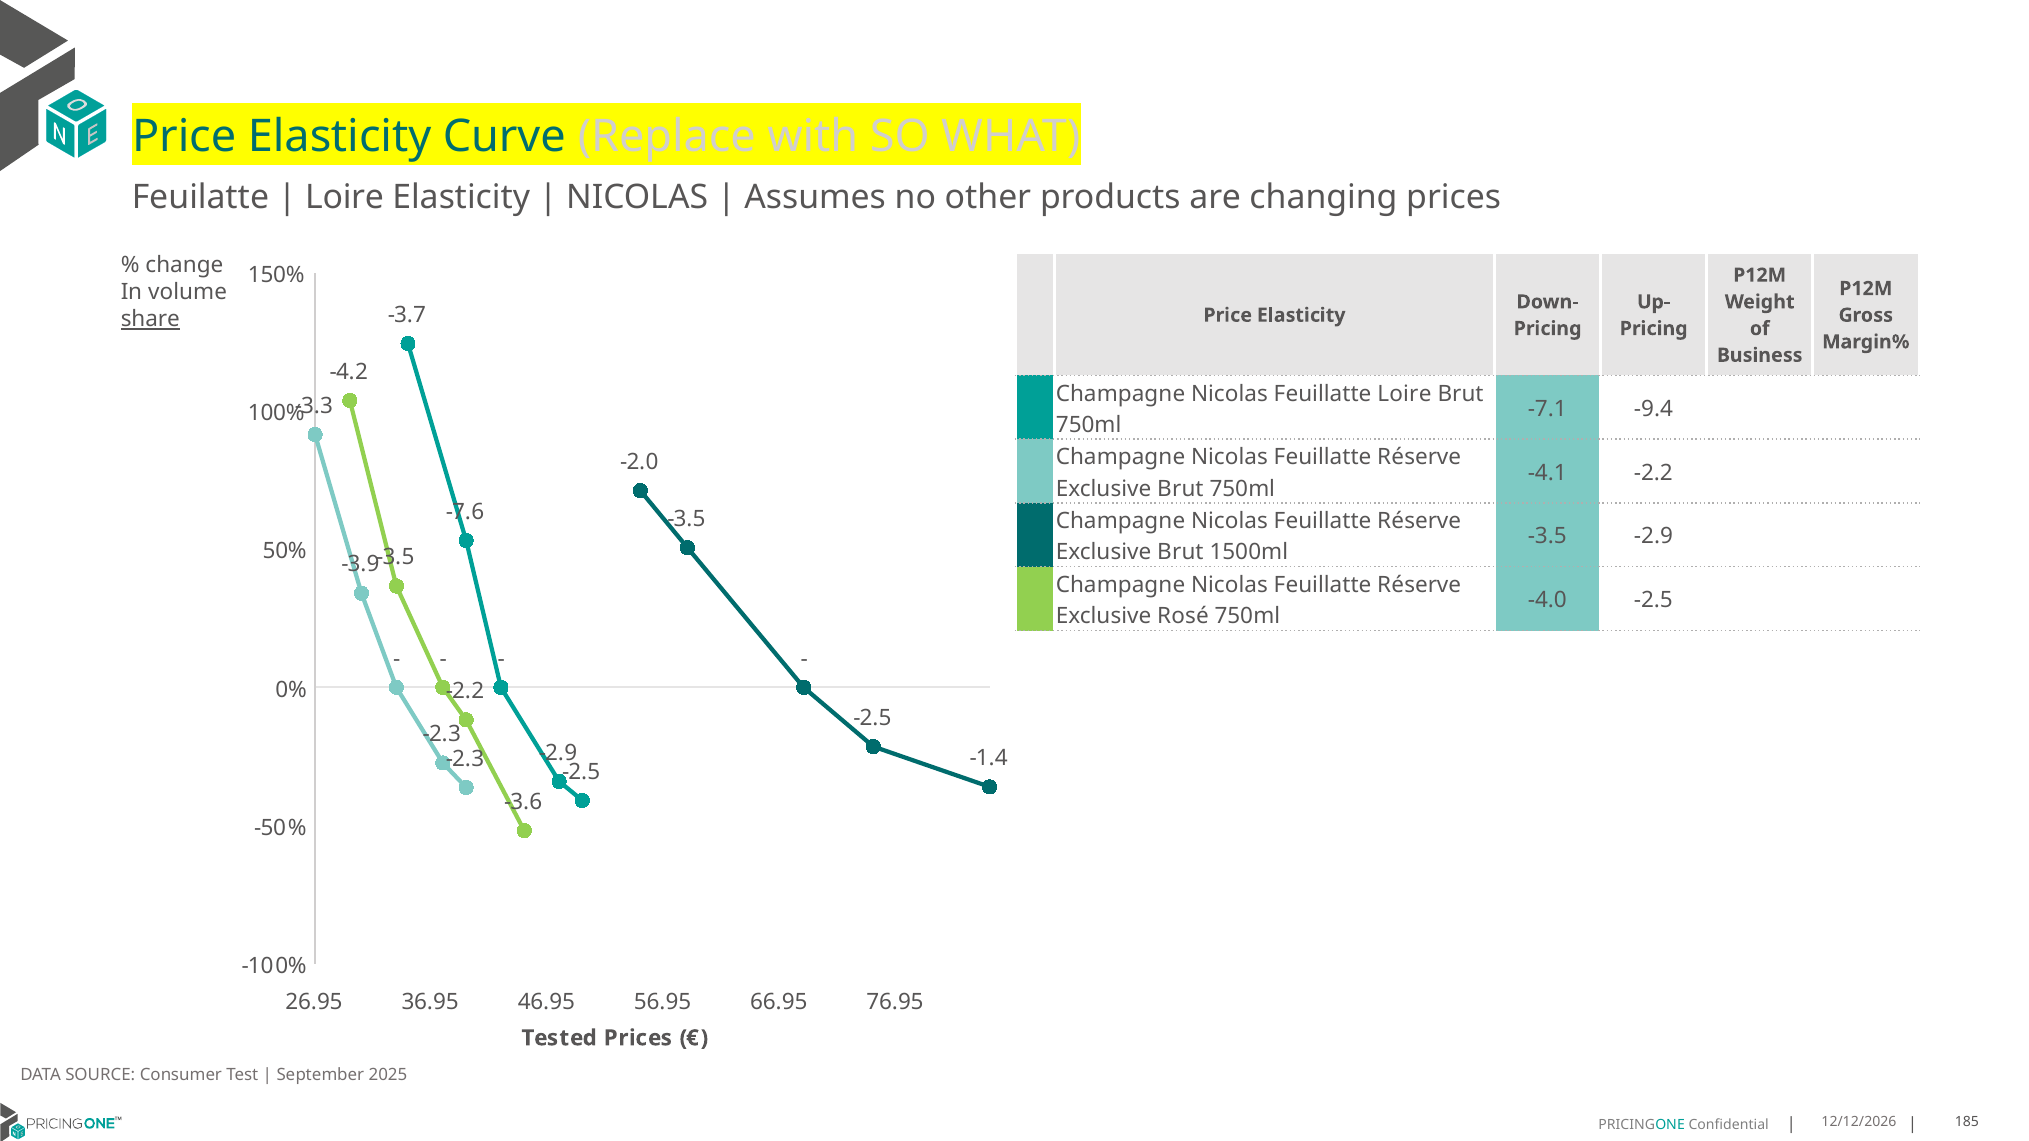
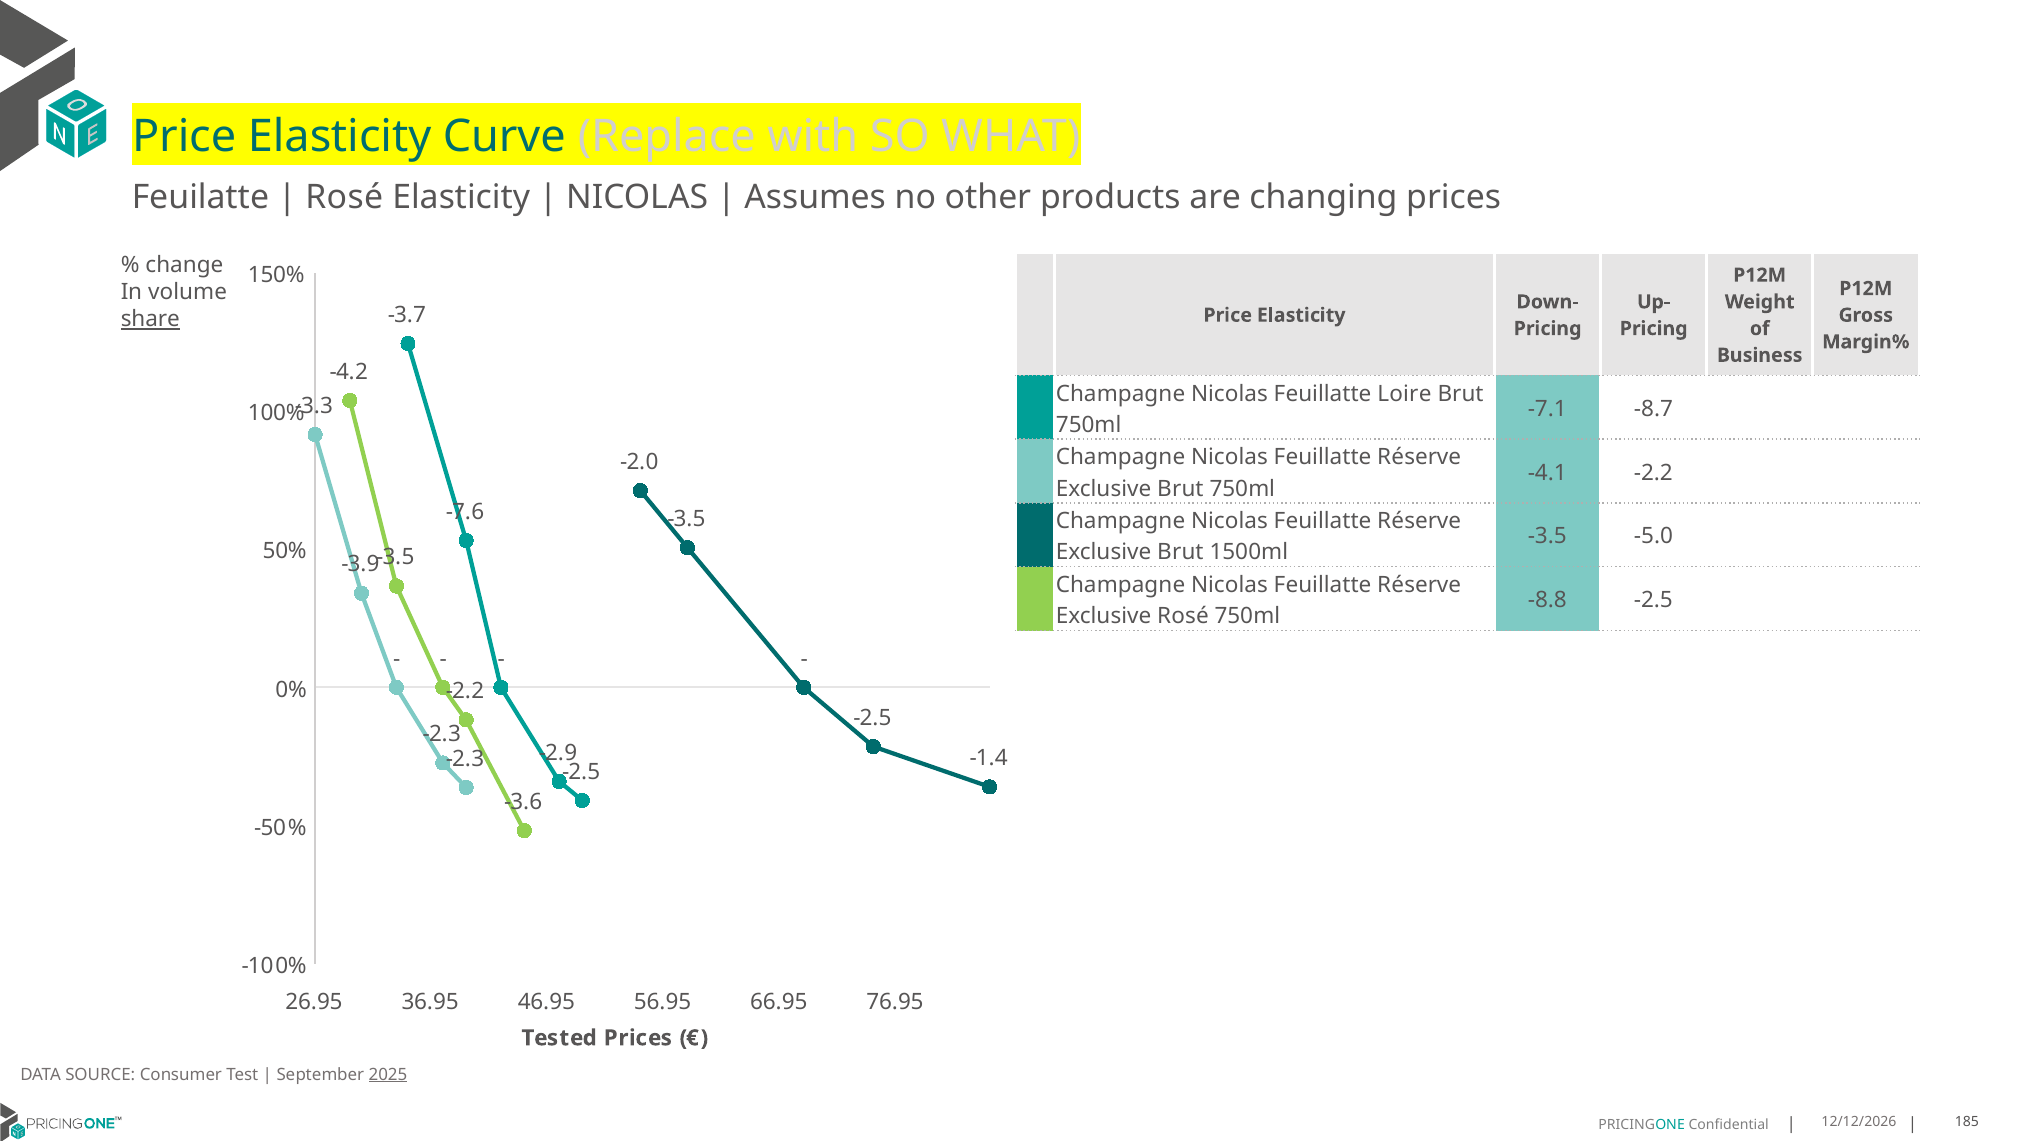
Loire at (345, 198): Loire -> Rosé
-9.4: -9.4 -> -8.7
-3.5 -2.9: -2.9 -> -5.0
-4.0: -4.0 -> -8.8
2025 underline: none -> present
